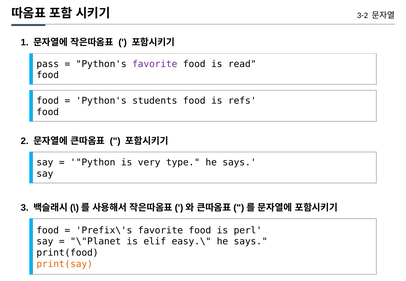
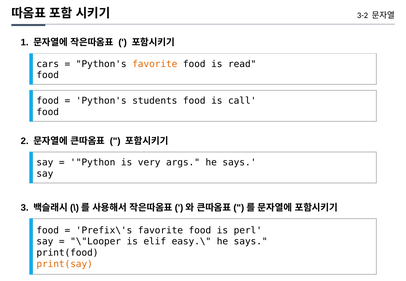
pass: pass -> cars
favorite at (155, 64) colour: purple -> orange
refs: refs -> call
type: type -> args
\"Planet: \"Planet -> \"Looper
